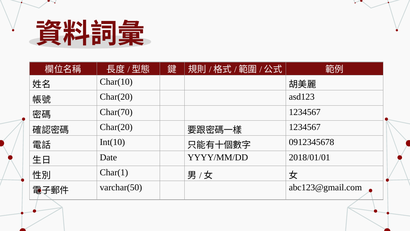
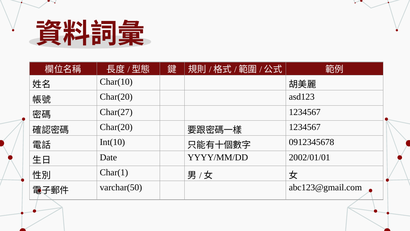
Char(70: Char(70 -> Char(27
2018/01/01: 2018/01/01 -> 2002/01/01
